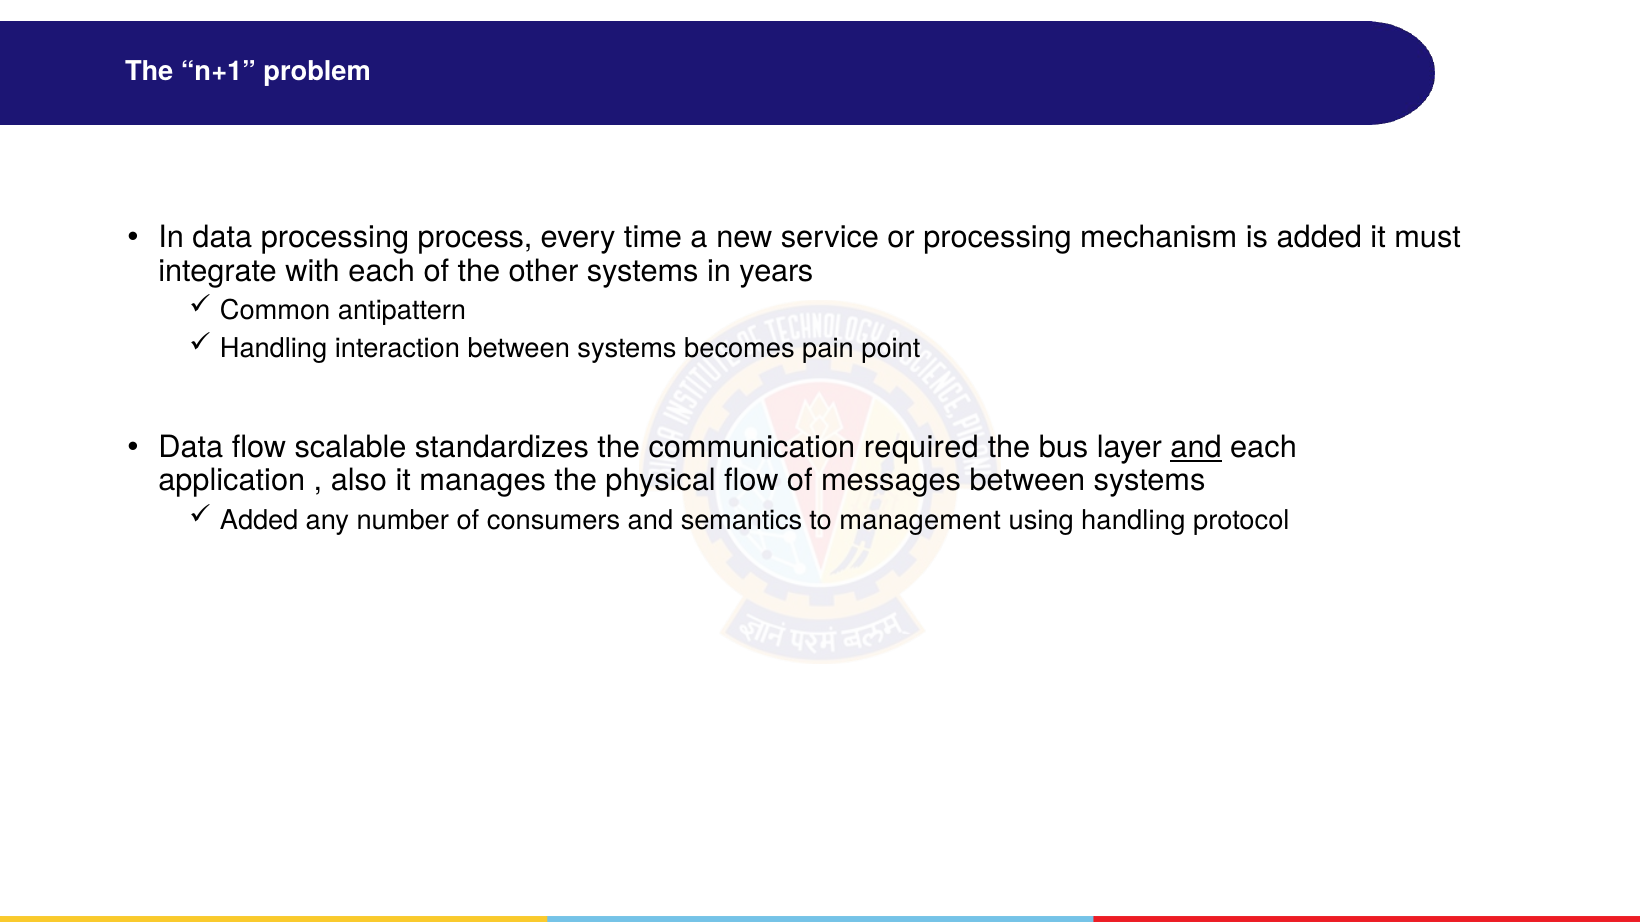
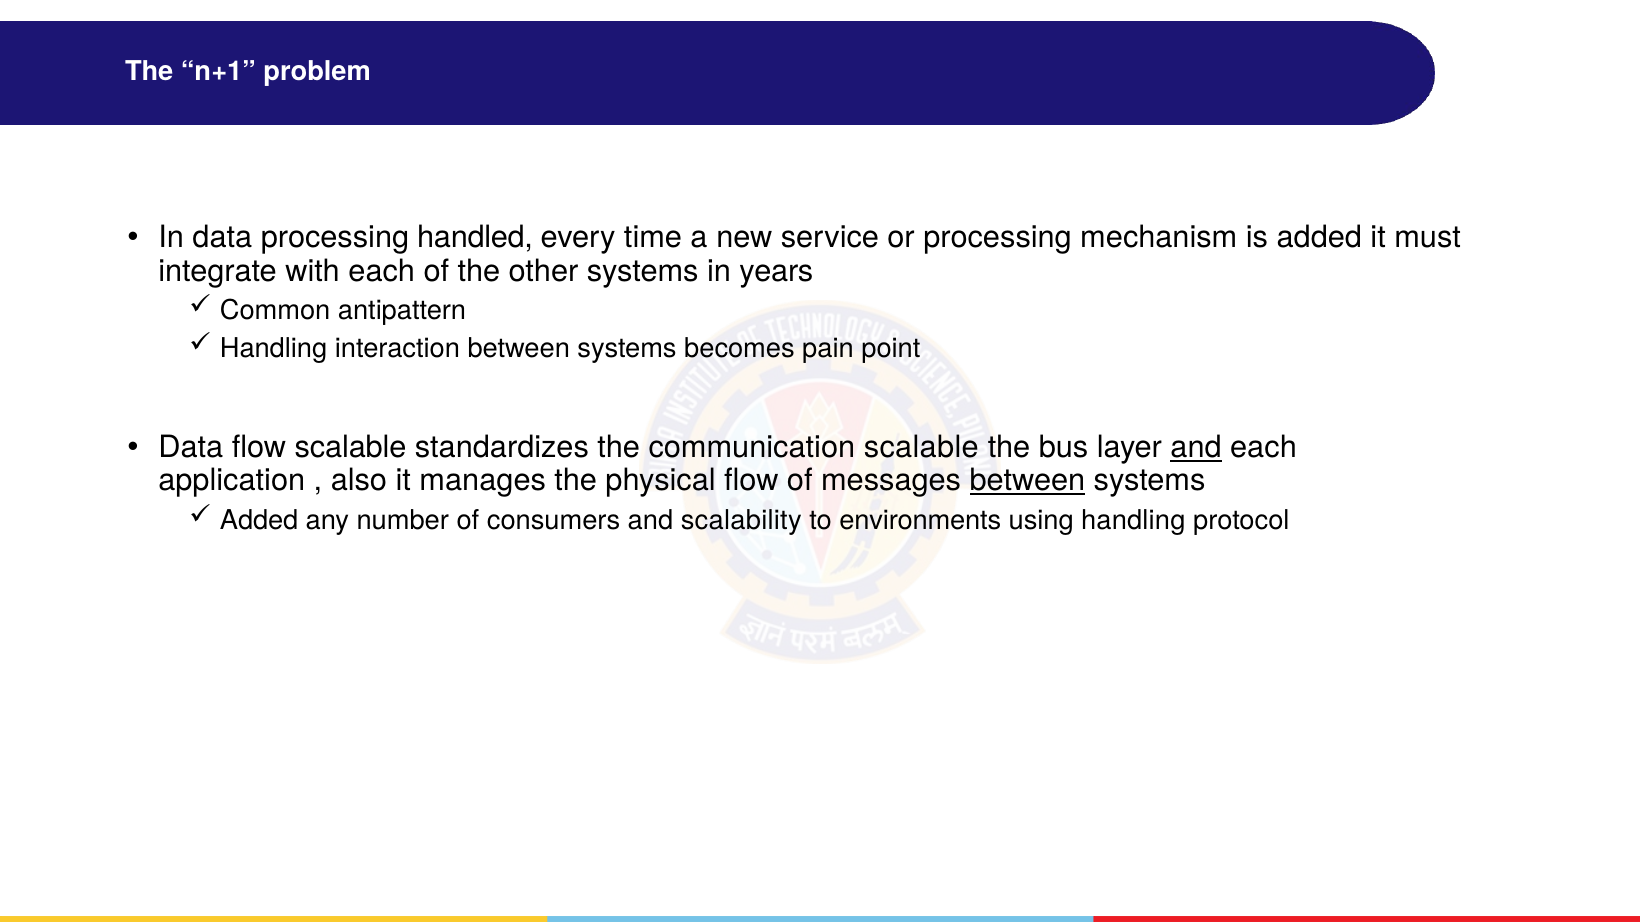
process: process -> handled
communication required: required -> scalable
between at (1027, 481) underline: none -> present
semantics: semantics -> scalability
management: management -> environments
